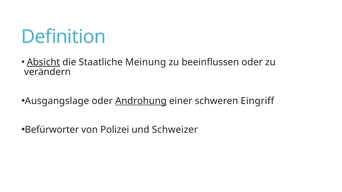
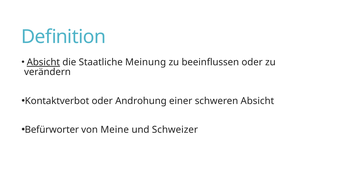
Ausgangslage: Ausgangslage -> Kontaktverbot
Androhung underline: present -> none
schweren Eingriff: Eingriff -> Absicht
Polizei: Polizei -> Meine
